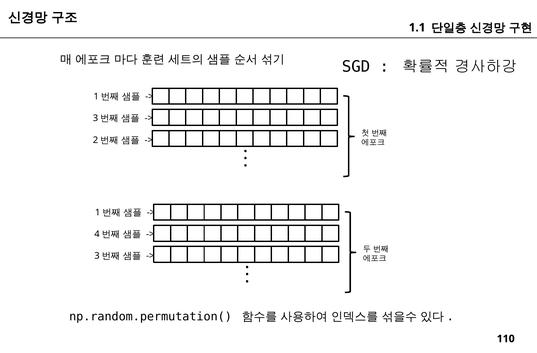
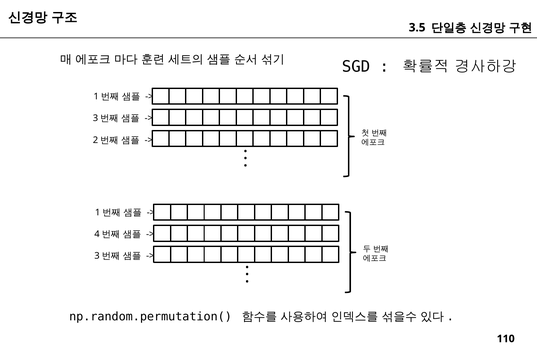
1.1: 1.1 -> 3.5
